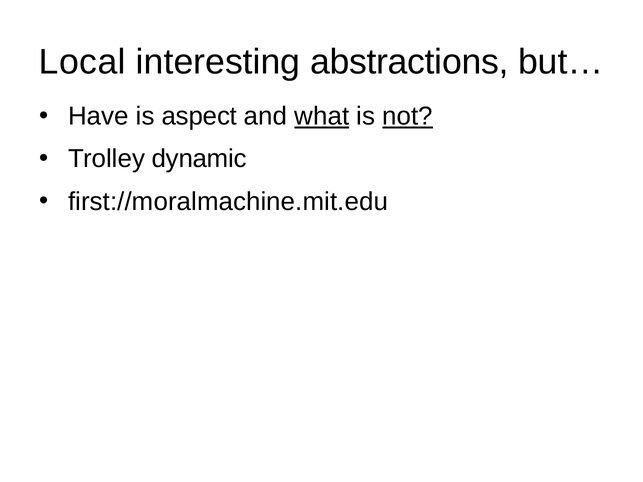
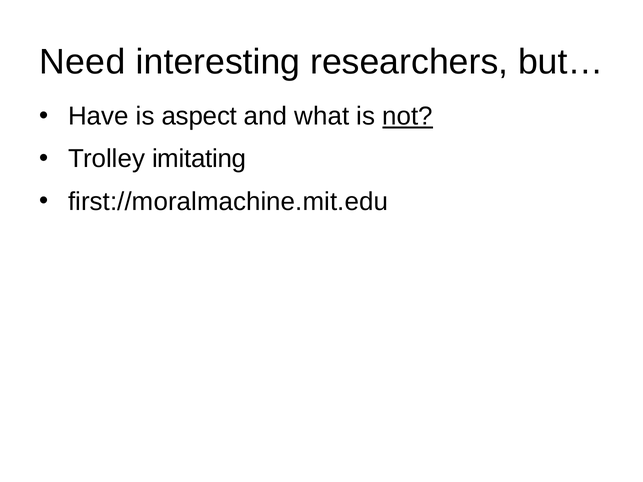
Local: Local -> Need
abstractions: abstractions -> researchers
what underline: present -> none
dynamic: dynamic -> imitating
